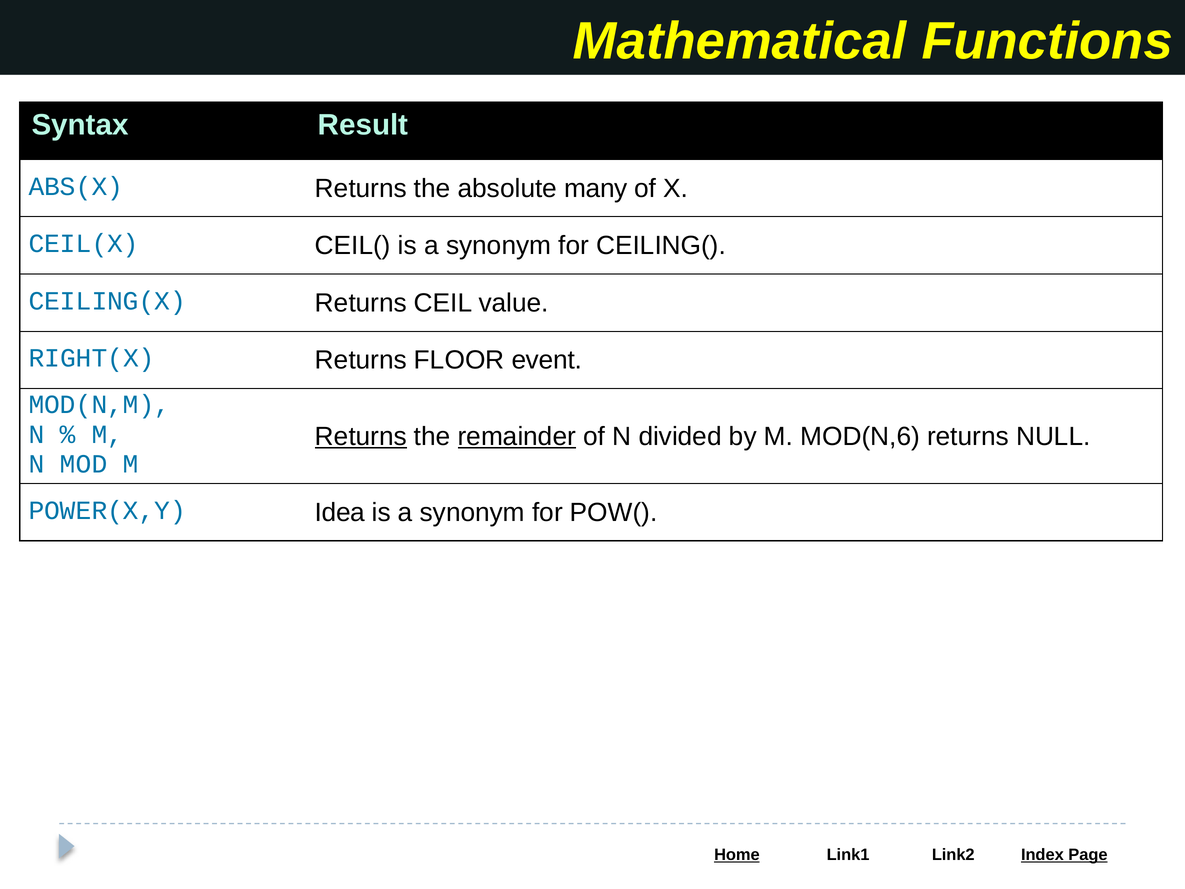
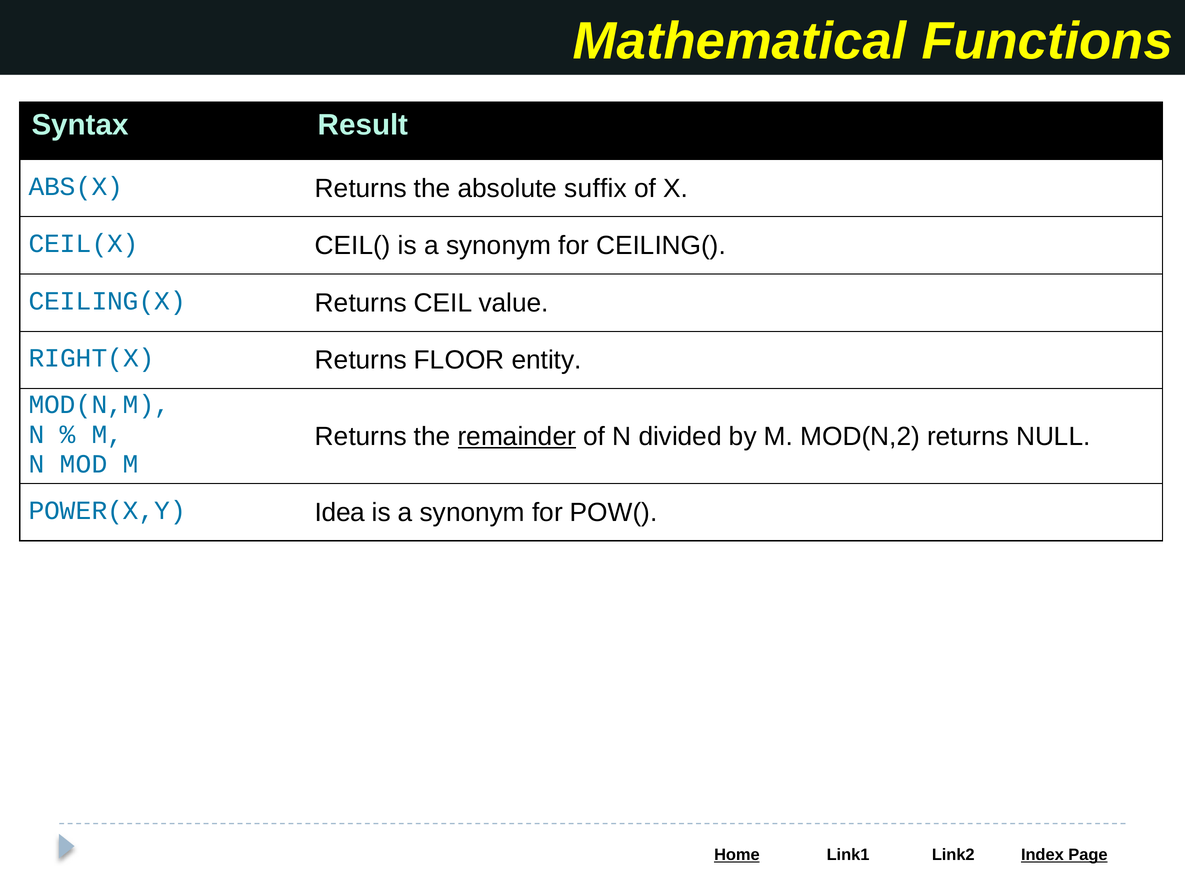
many: many -> suffix
event: event -> entity
Returns at (361, 436) underline: present -> none
MOD(N,6: MOD(N,6 -> MOD(N,2
